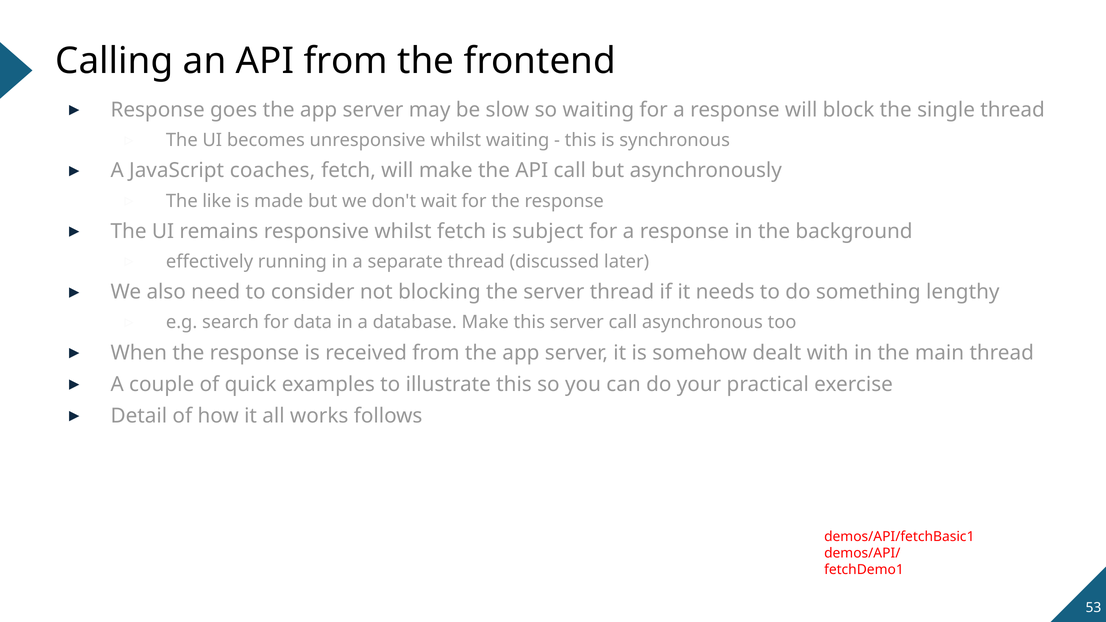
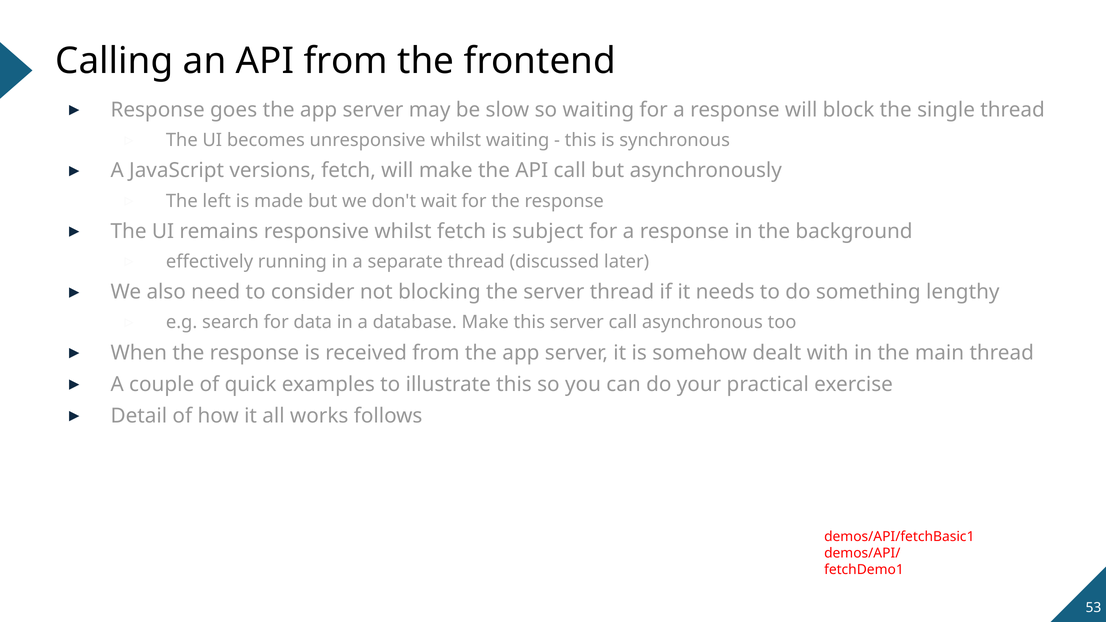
coaches: coaches -> versions
like: like -> left
